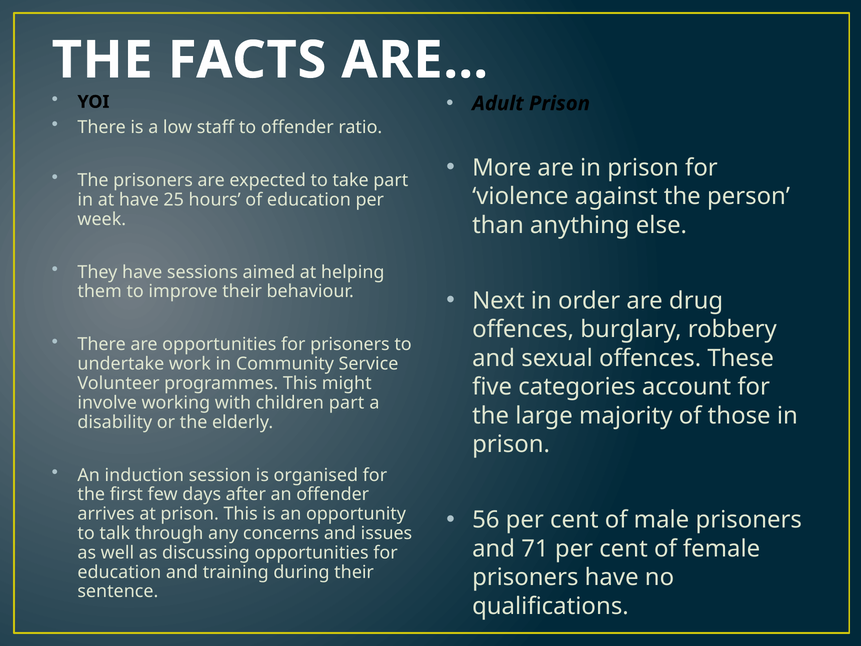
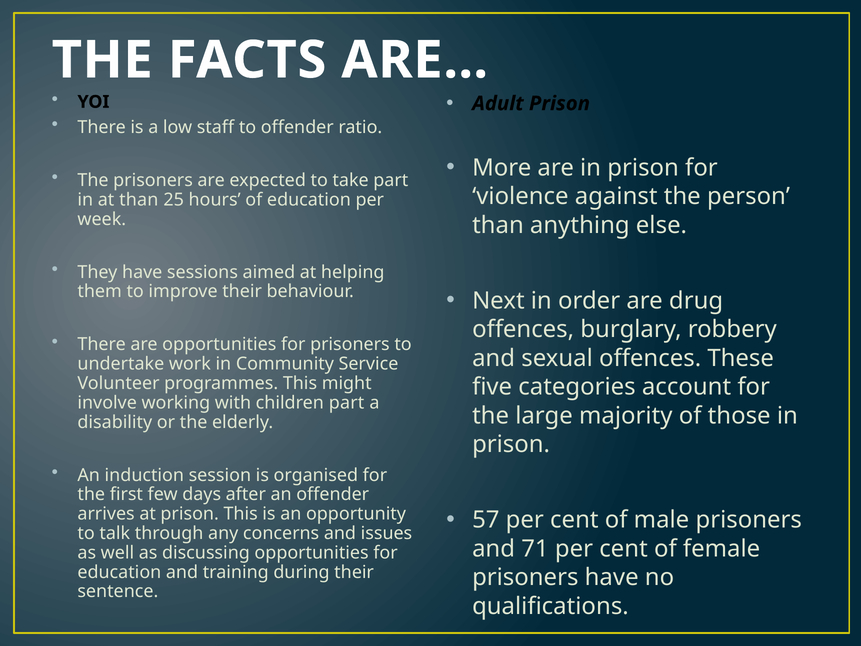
at have: have -> than
56: 56 -> 57
